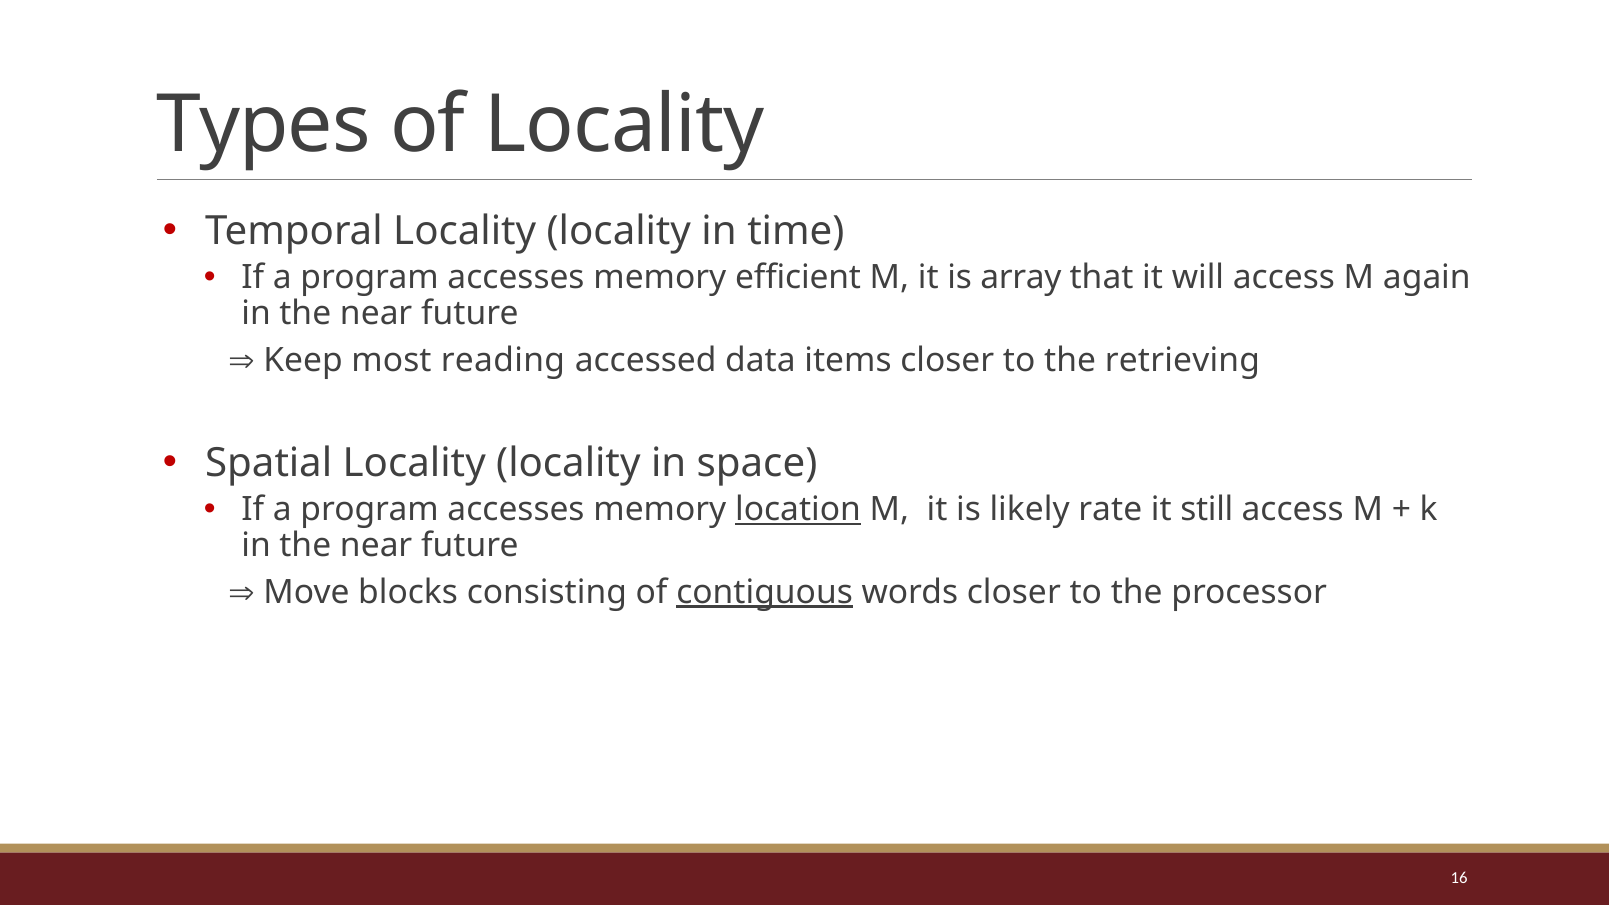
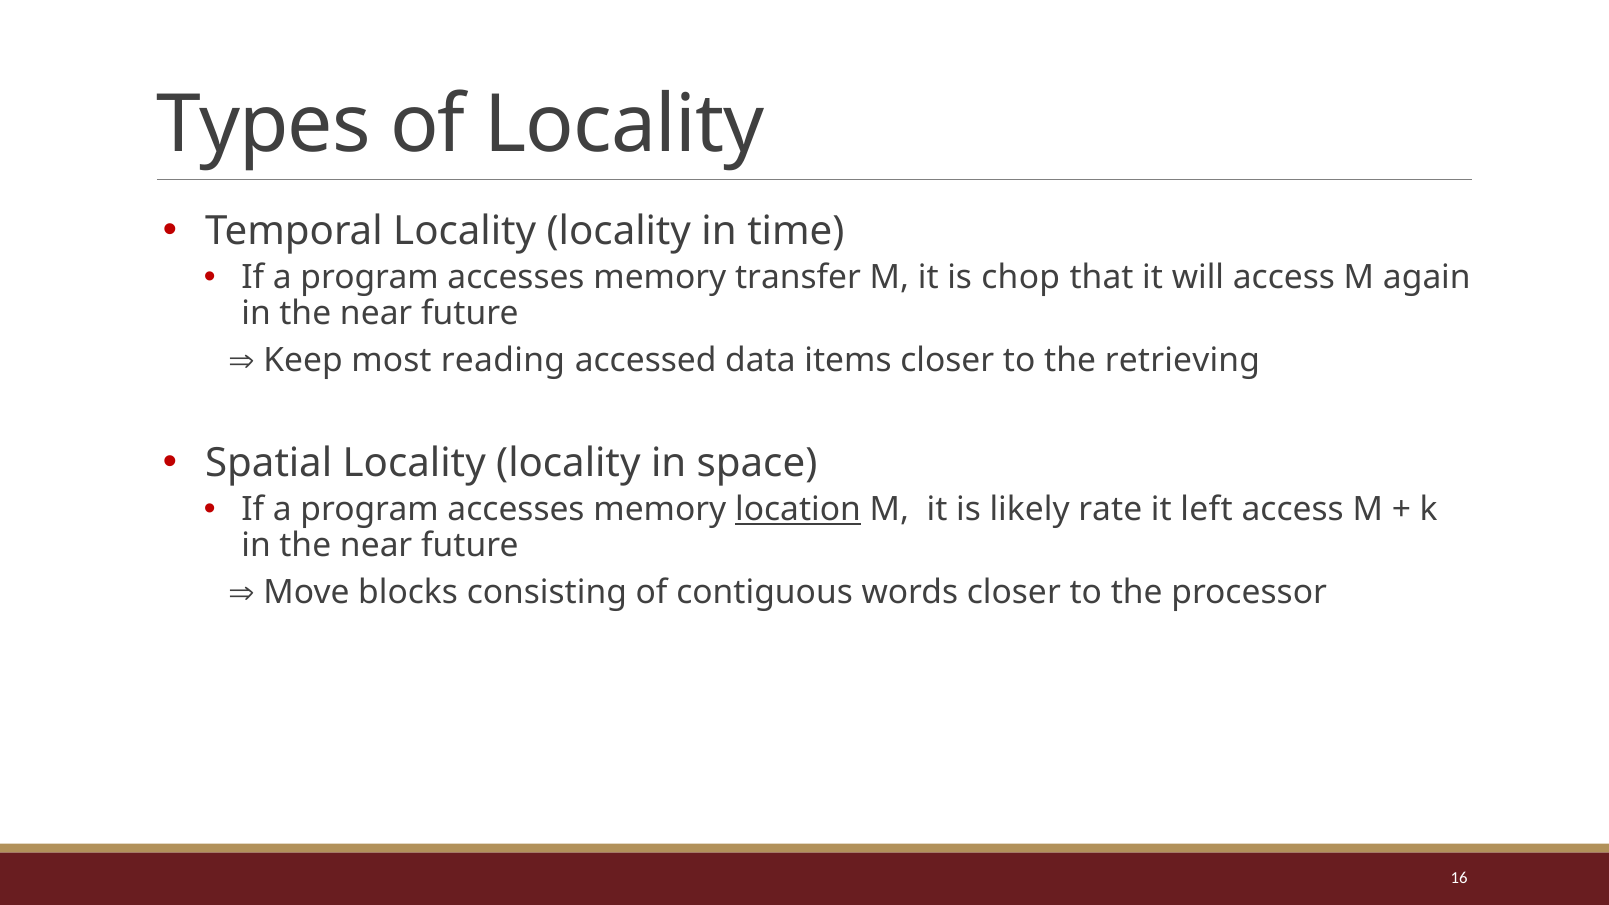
efficient: efficient -> transfer
array: array -> chop
still: still -> left
contiguous underline: present -> none
